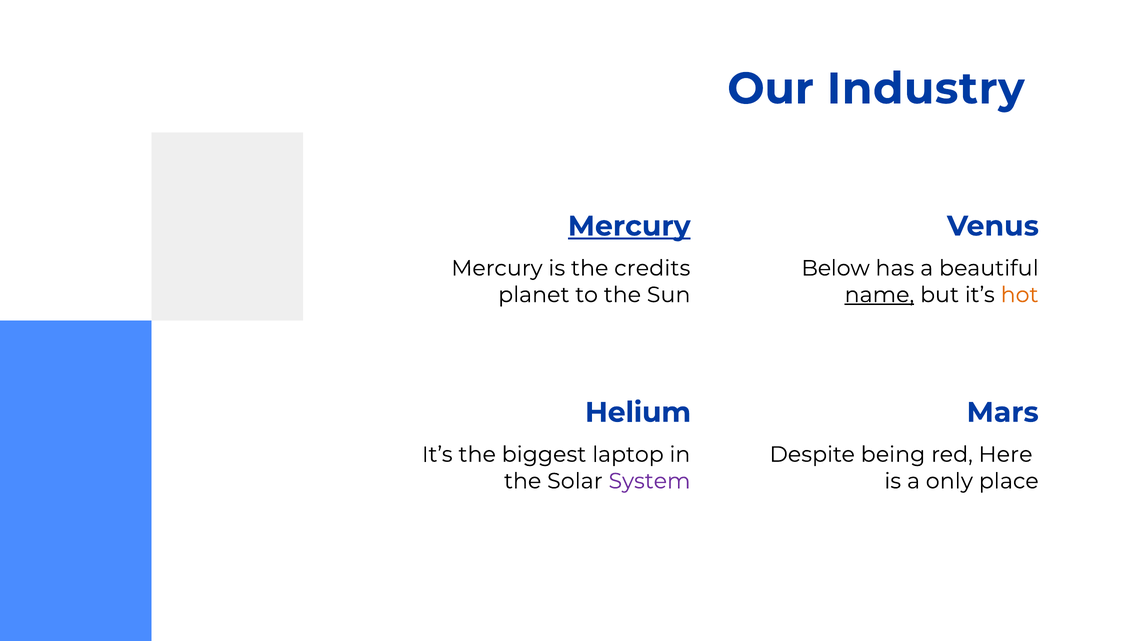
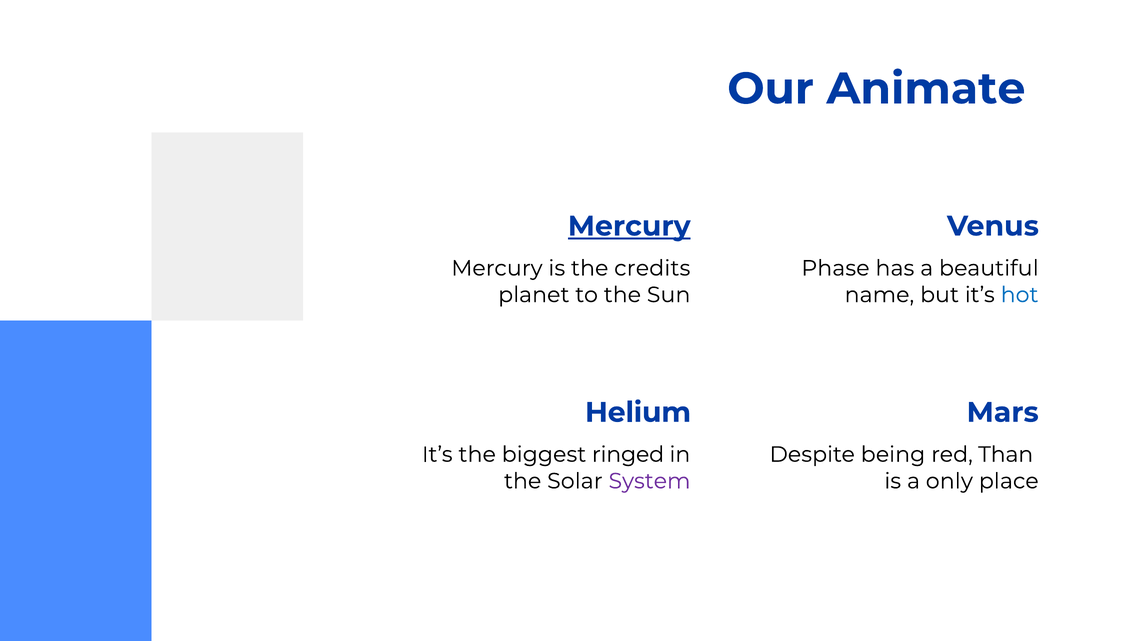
Industry: Industry -> Animate
Below: Below -> Phase
name underline: present -> none
hot colour: orange -> blue
laptop: laptop -> ringed
Here: Here -> Than
